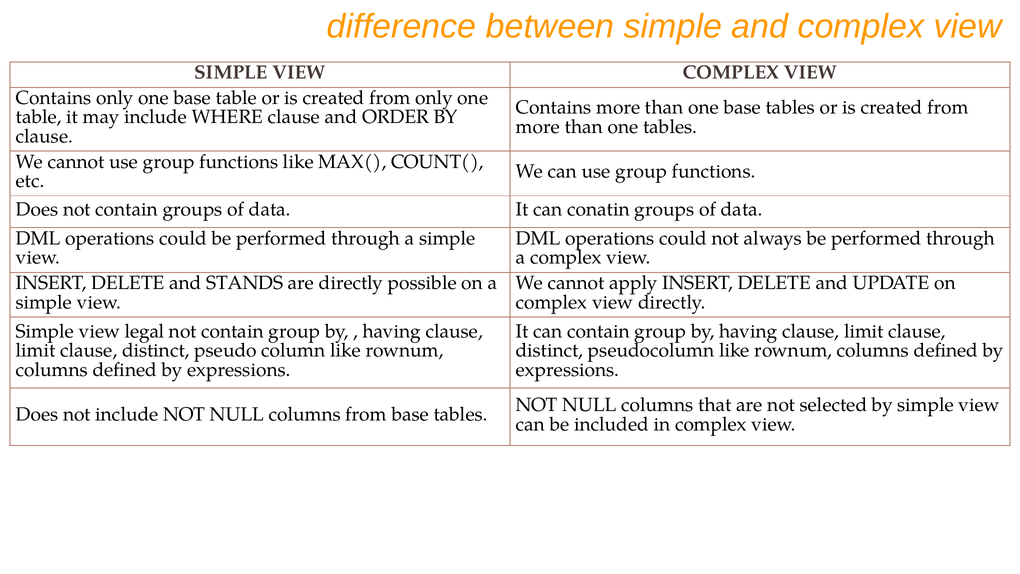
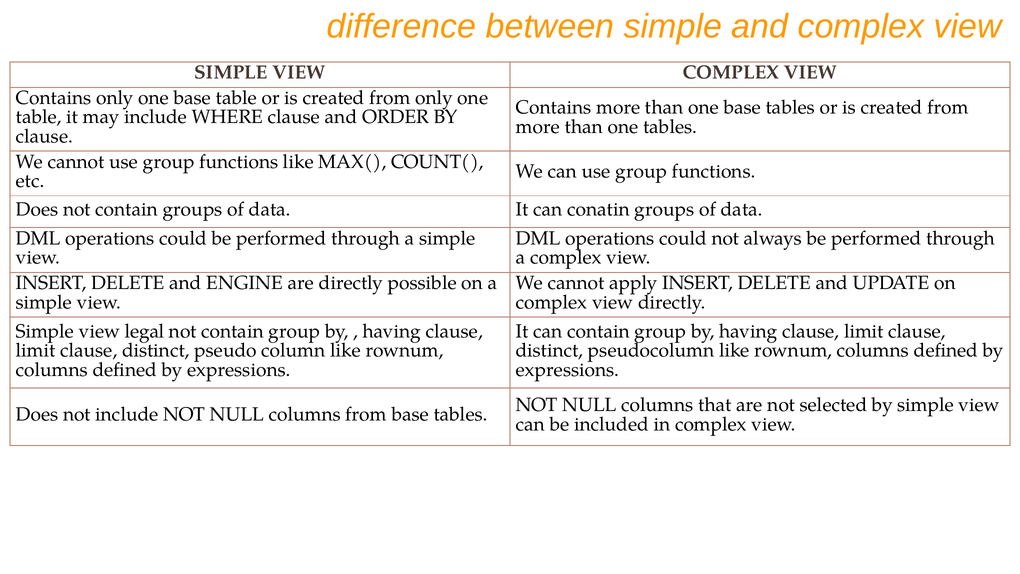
STANDS: STANDS -> ENGINE
